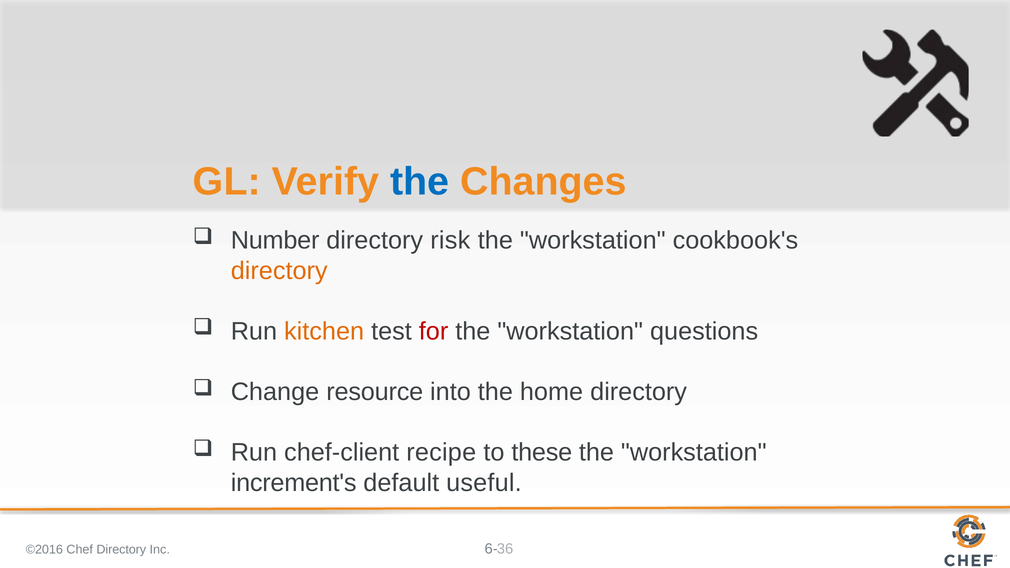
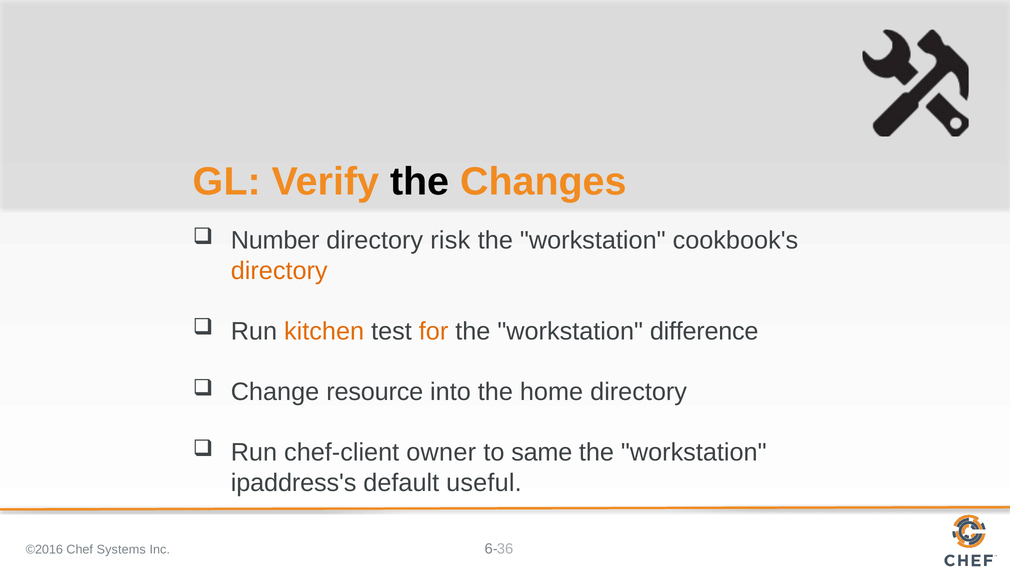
the at (420, 182) colour: blue -> black
for colour: red -> orange
questions: questions -> difference
recipe: recipe -> owner
these: these -> same
increment's: increment's -> ipaddress's
Chef Directory: Directory -> Systems
